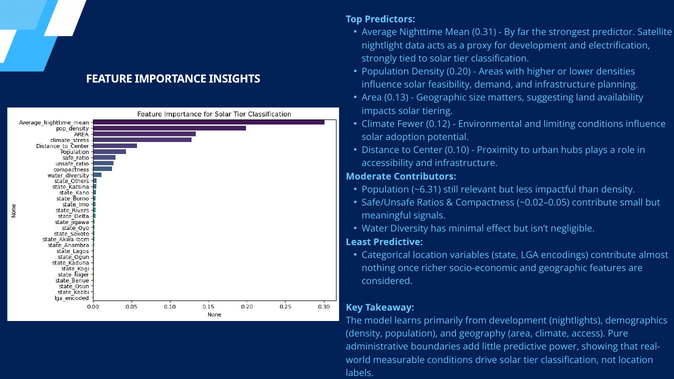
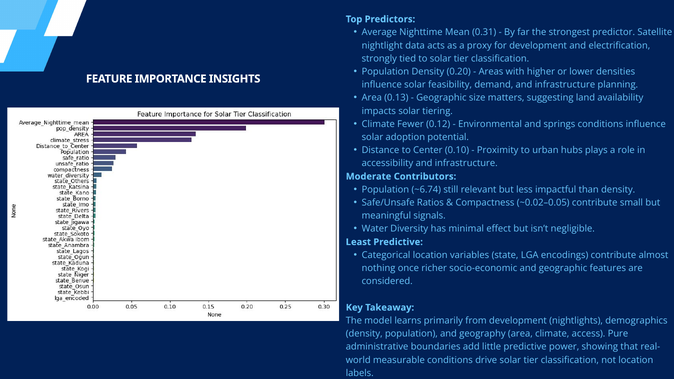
limiting: limiting -> springs
~6.31: ~6.31 -> ~6.74
